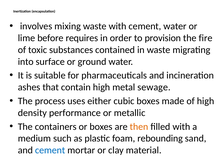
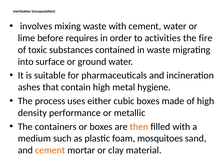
provision: provision -> activities
sewage: sewage -> hygiene
rebounding: rebounding -> mosquitoes
cement at (50, 150) colour: blue -> orange
